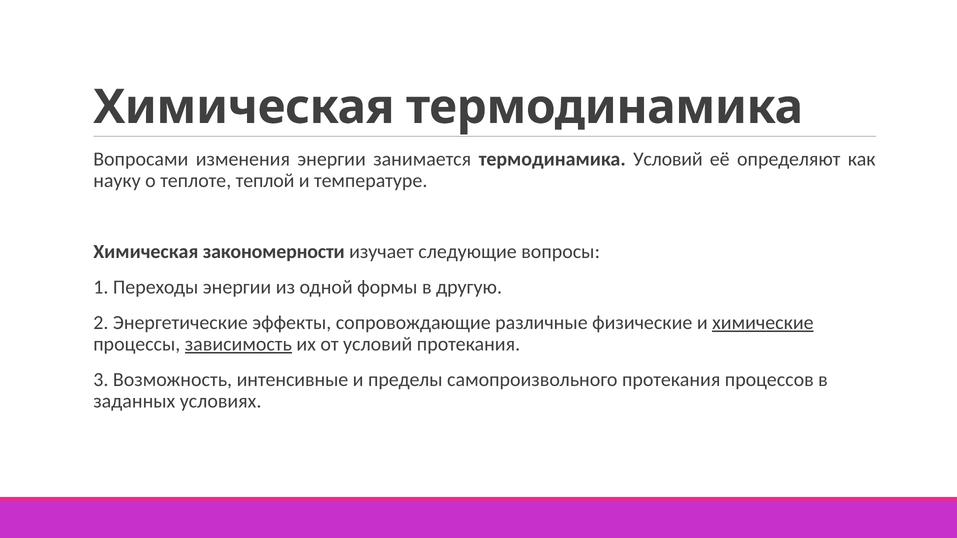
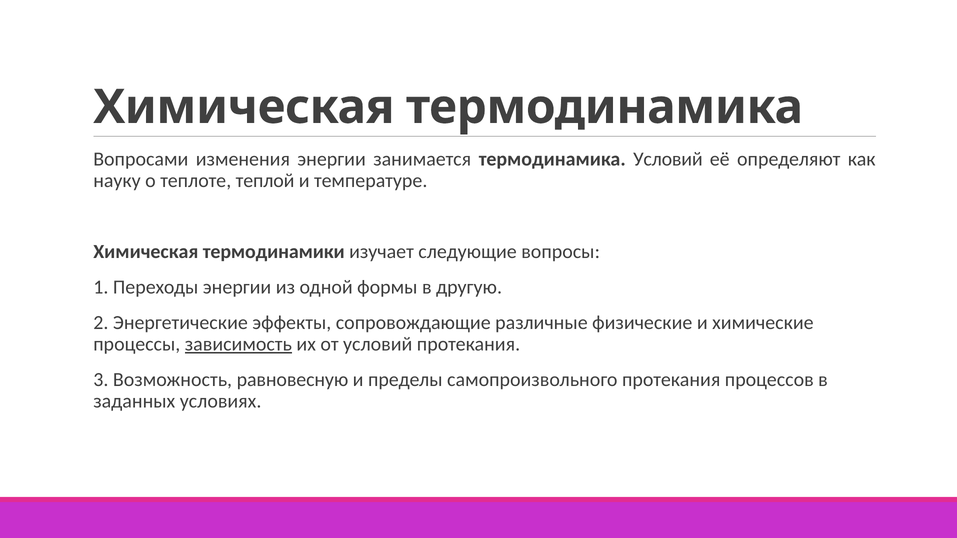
закономерности: закономерности -> термодинамики
химические underline: present -> none
интенсивные: интенсивные -> равновесную
